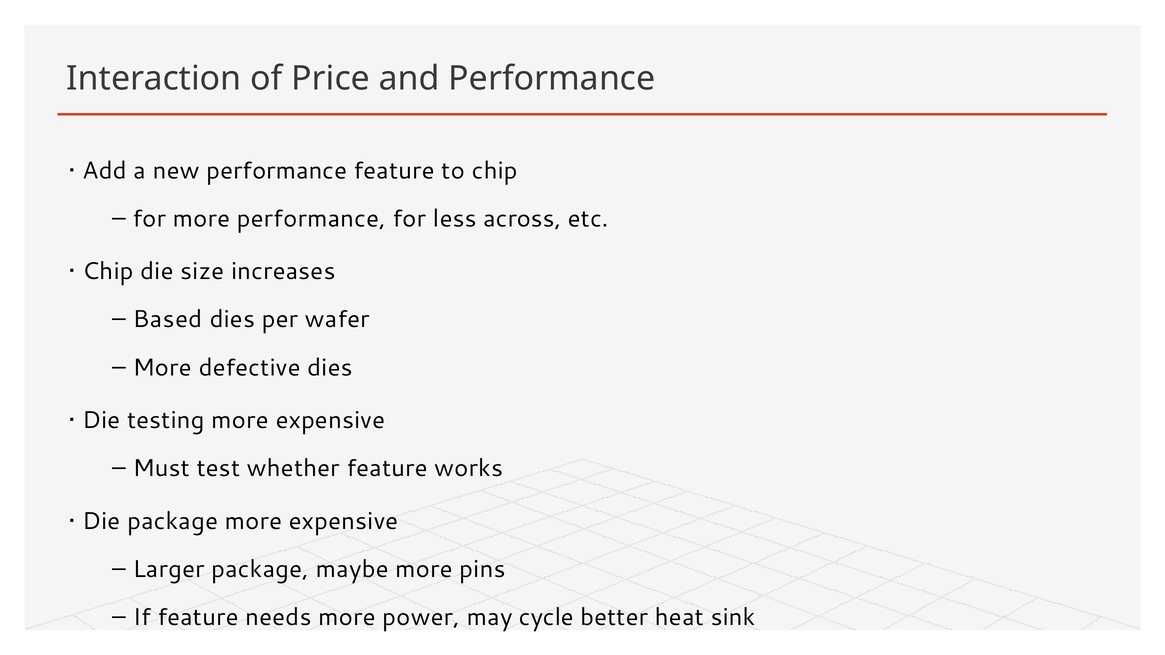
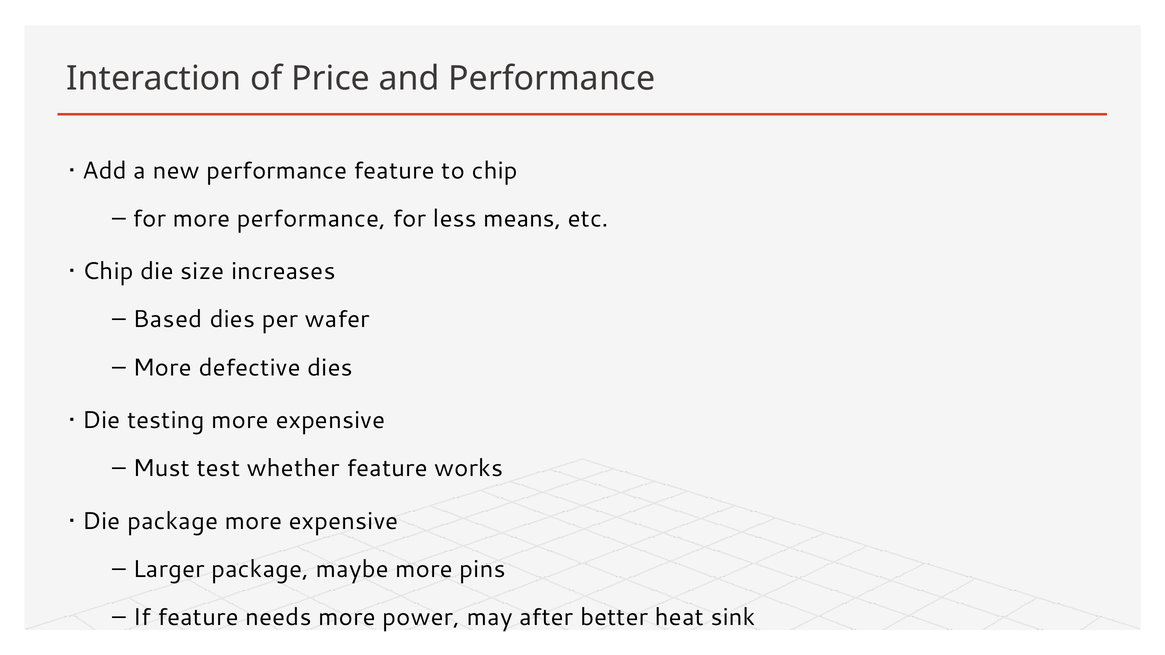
across: across -> means
cycle: cycle -> after
